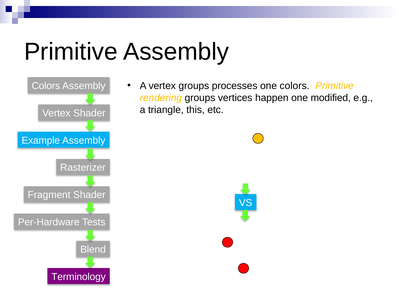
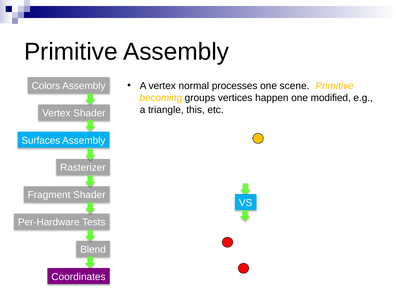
vertex groups: groups -> normal
one colors: colors -> scene
rendering: rendering -> becoming
Example: Example -> Surfaces
Terminology: Terminology -> Coordinates
